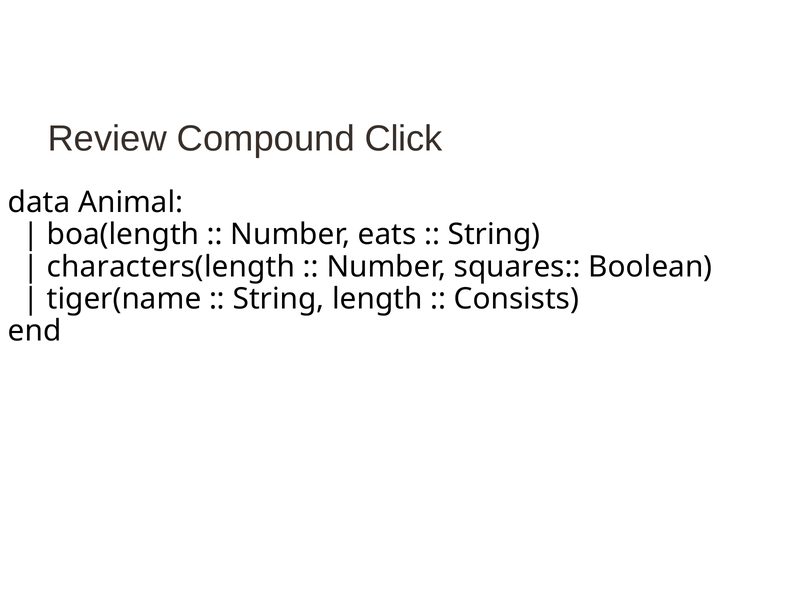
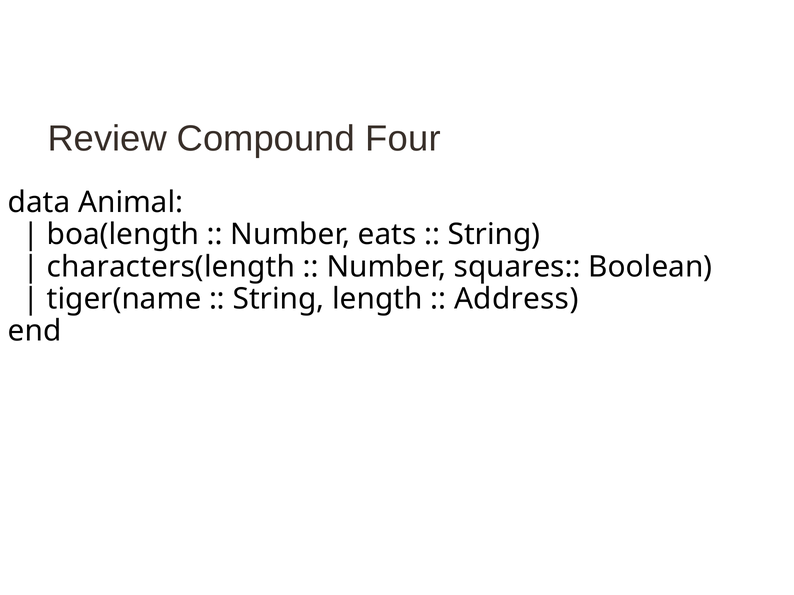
Click: Click -> Four
Consists: Consists -> Address
